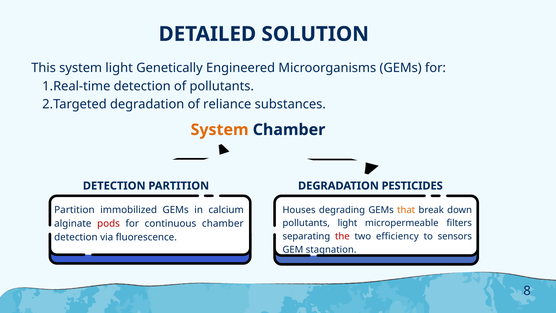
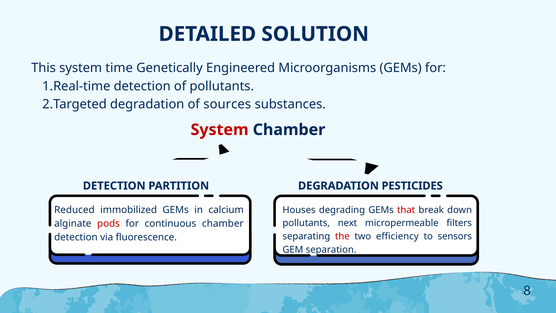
system light: light -> time
reliance: reliance -> sources
System at (220, 130) colour: orange -> red
Partition at (74, 210): Partition -> Reduced
that colour: orange -> red
pollutants light: light -> next
stagnation: stagnation -> separation
